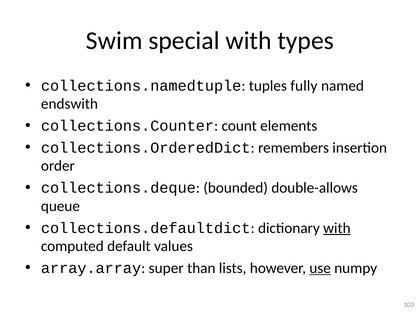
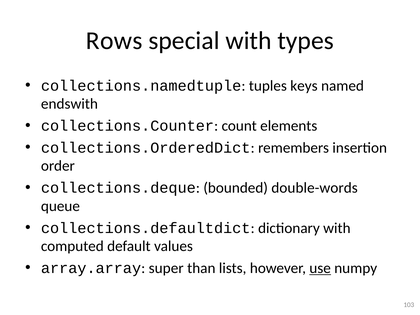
Swim: Swim -> Rows
fully: fully -> keys
double-allows: double-allows -> double-words
with at (337, 228) underline: present -> none
